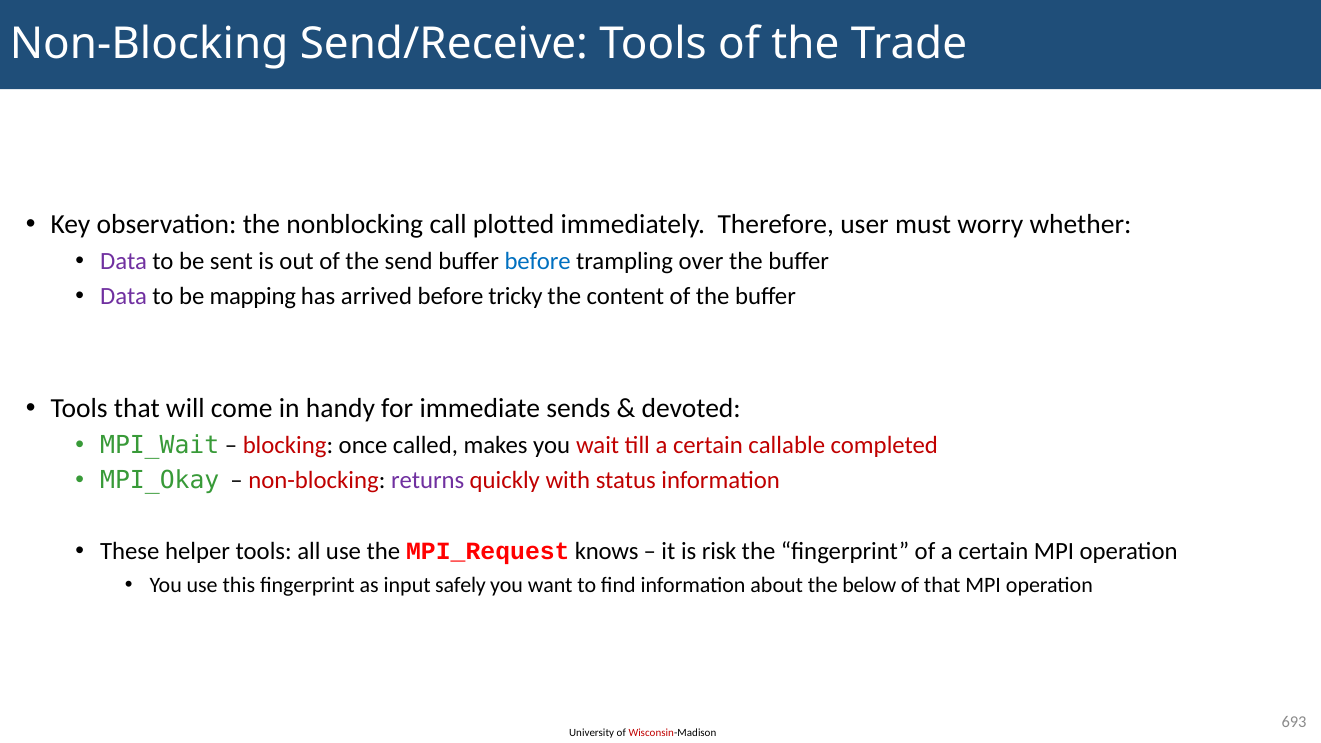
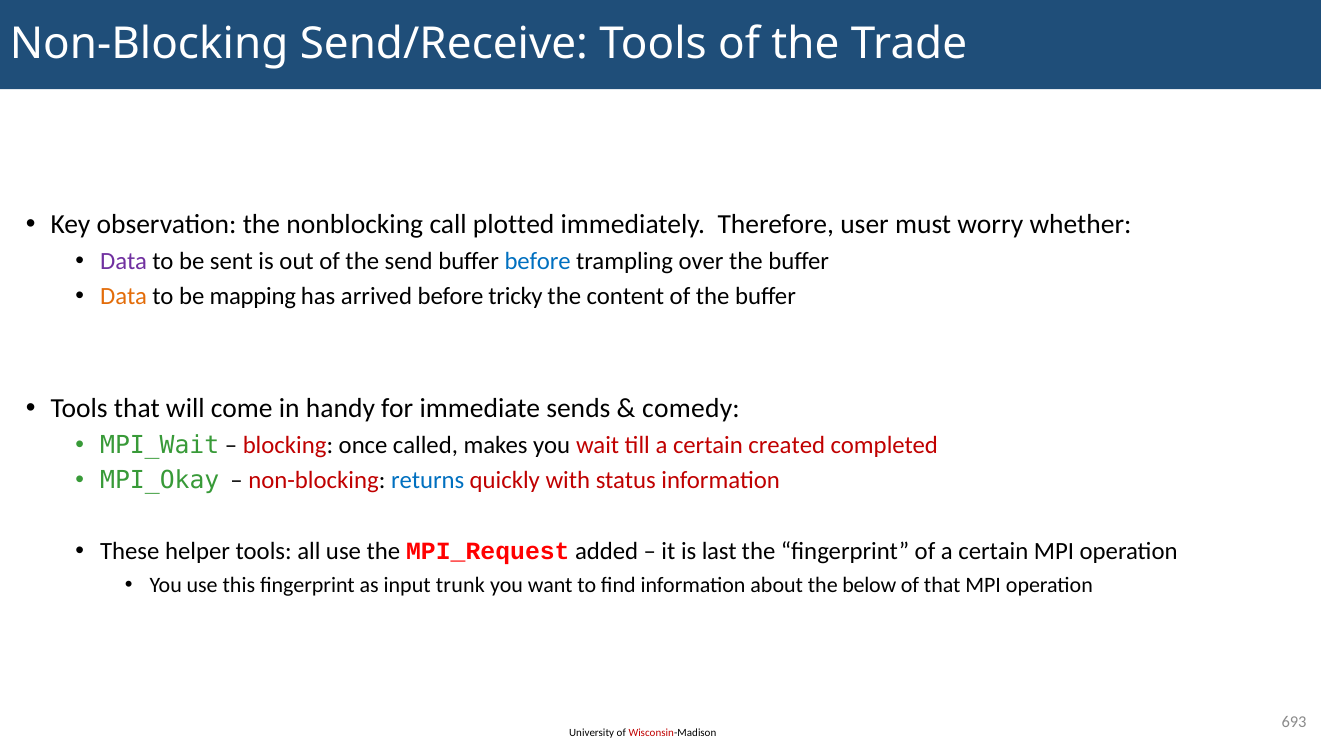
Data at (124, 296) colour: purple -> orange
devoted: devoted -> comedy
callable: callable -> created
returns colour: purple -> blue
knows: knows -> added
risk: risk -> last
safely: safely -> trunk
